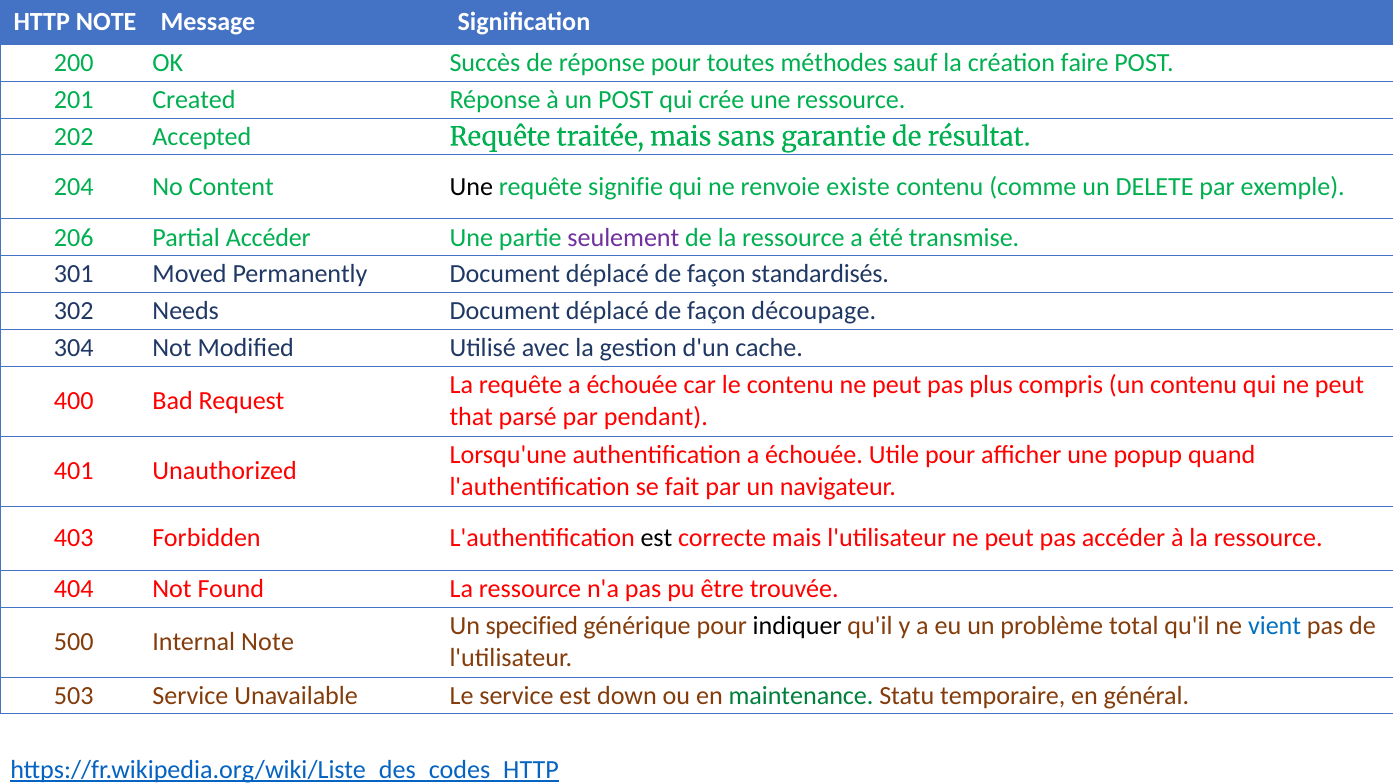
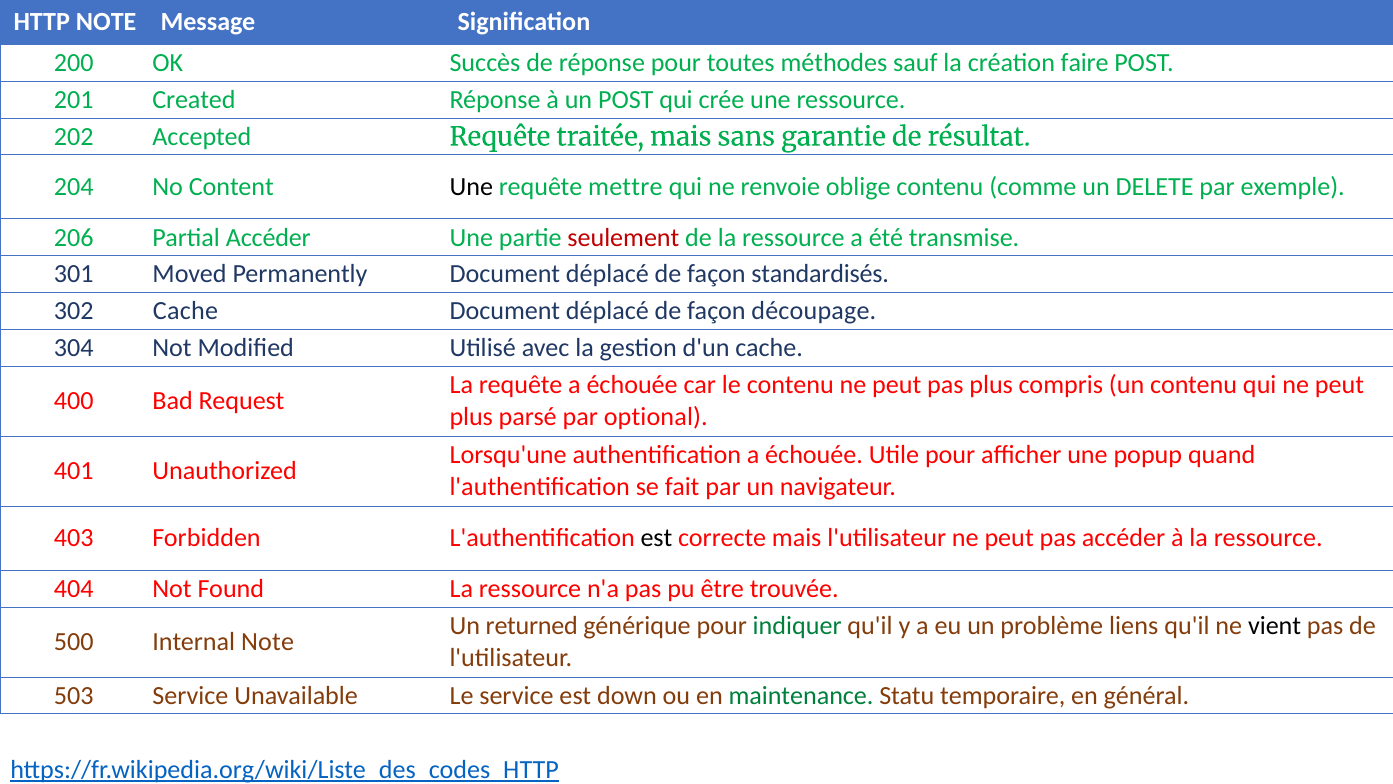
signifie: signifie -> mettre
existe: existe -> oblige
seulement colour: purple -> red
302 Needs: Needs -> Cache
that at (471, 417): that -> plus
pendant: pendant -> optional
specified: specified -> returned
indiquer colour: black -> green
total: total -> liens
vient colour: blue -> black
